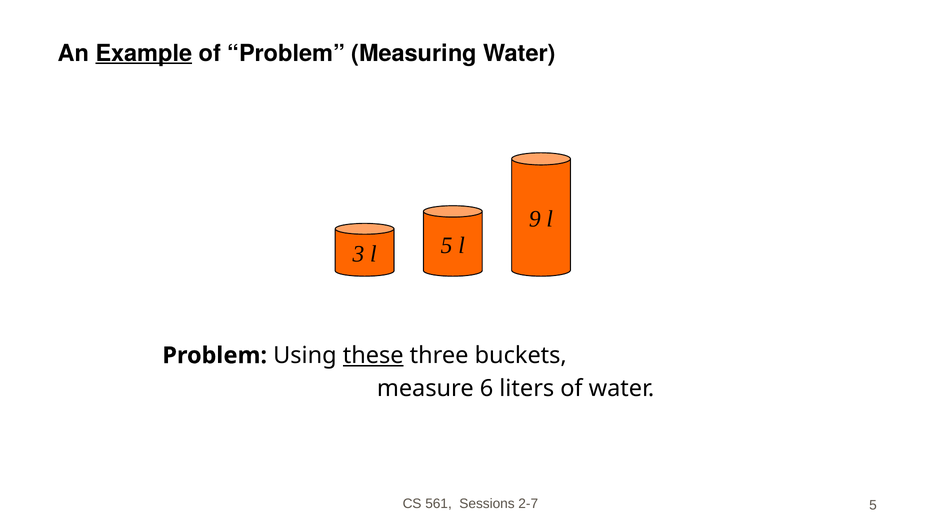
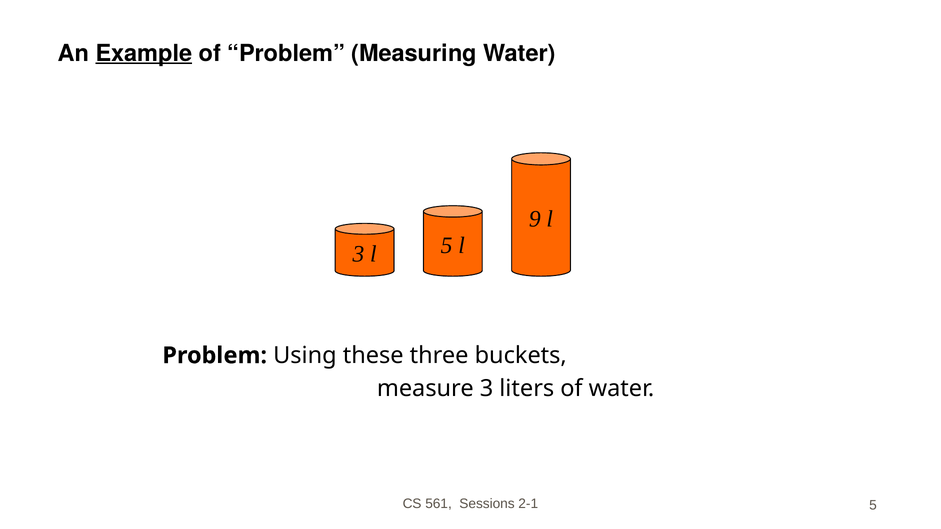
these underline: present -> none
measure 6: 6 -> 3
2-7: 2-7 -> 2-1
